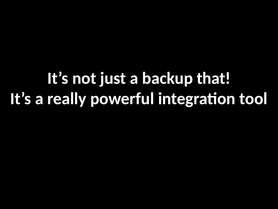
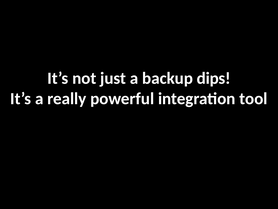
that: that -> dips
